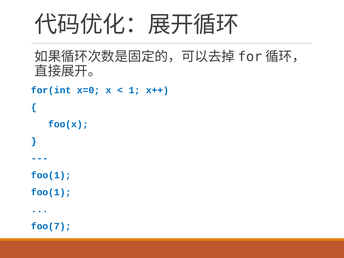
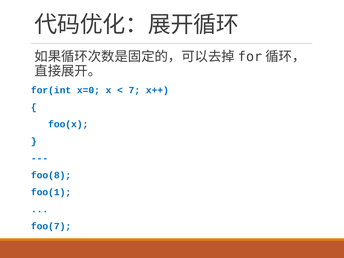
1: 1 -> 7
foo(1 at (51, 175): foo(1 -> foo(8
